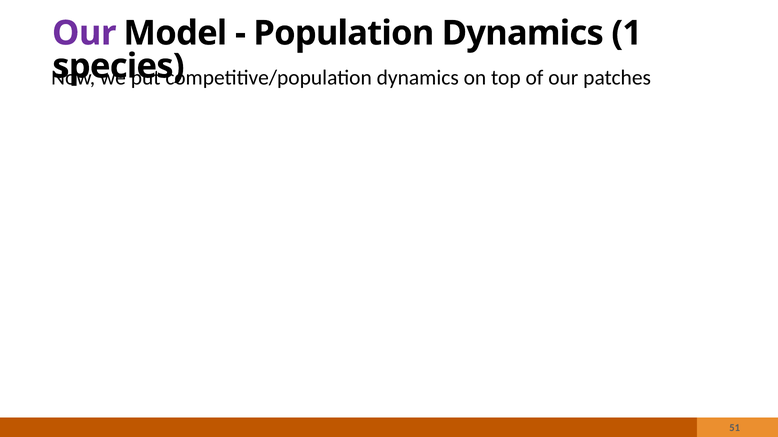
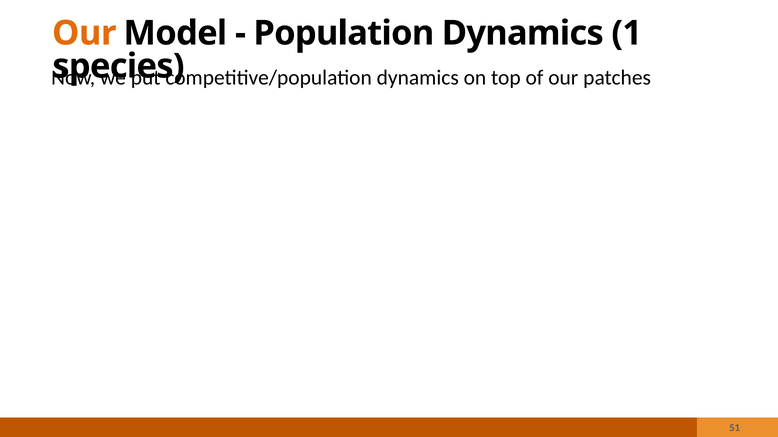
Our at (84, 33) colour: purple -> orange
